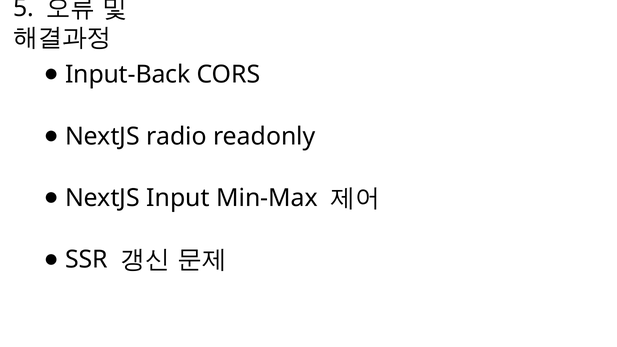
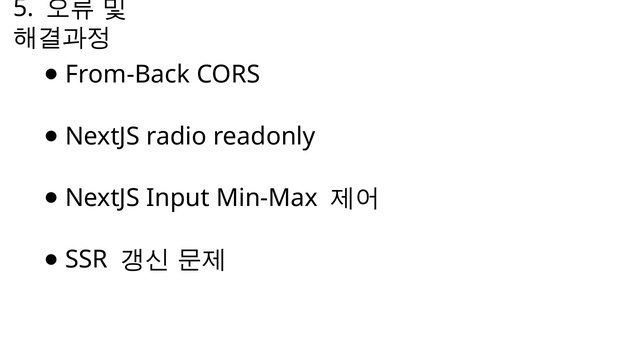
Input-Back: Input-Back -> From-Back
